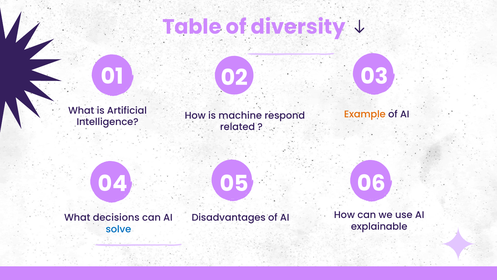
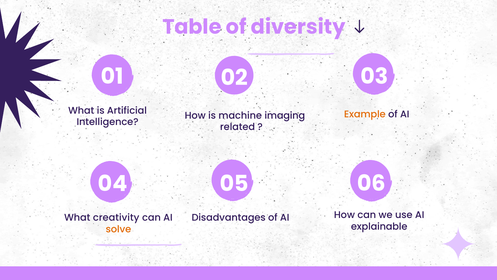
respond: respond -> imaging
decisions: decisions -> creativity
solve colour: blue -> orange
